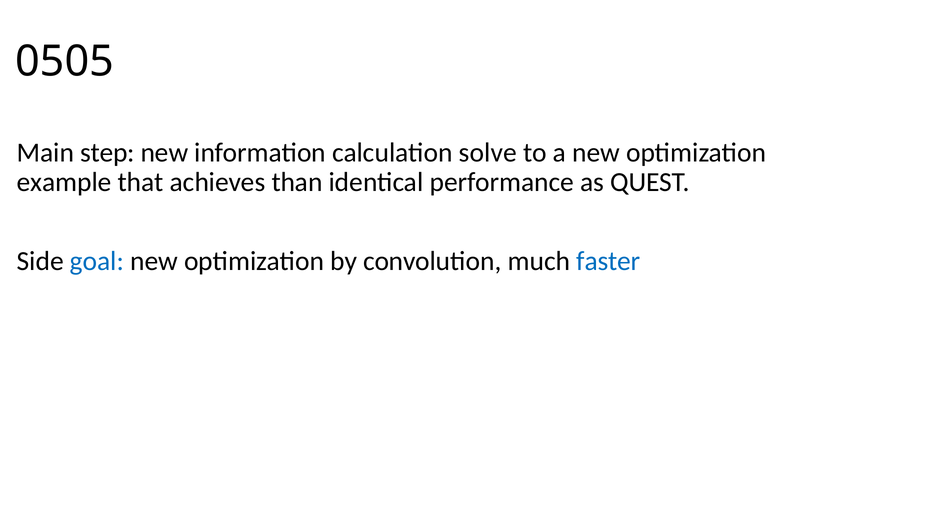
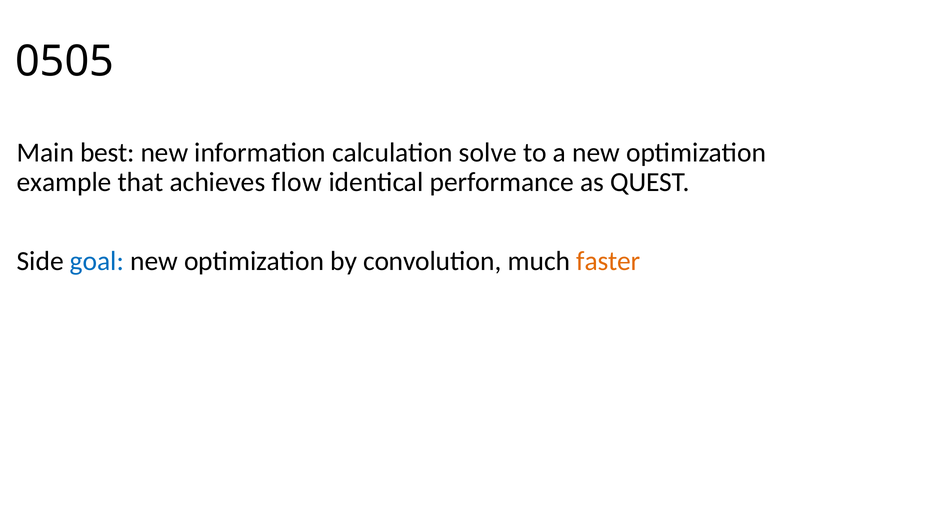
step: step -> best
than: than -> flow
faster colour: blue -> orange
